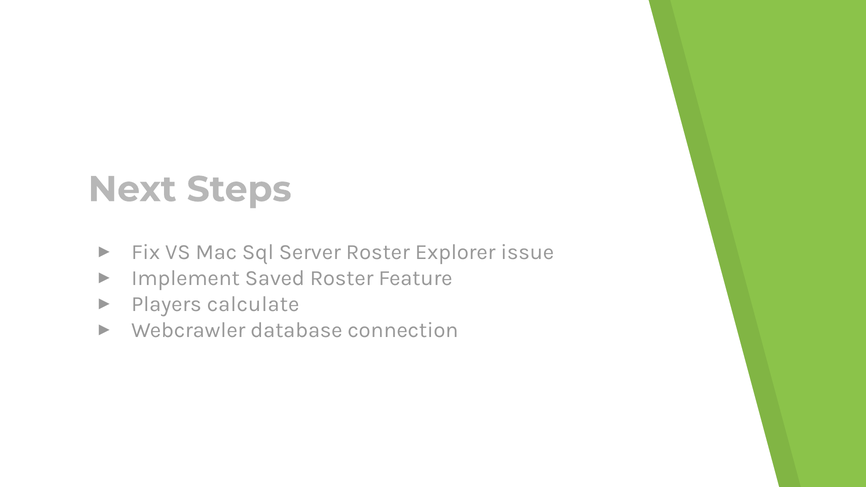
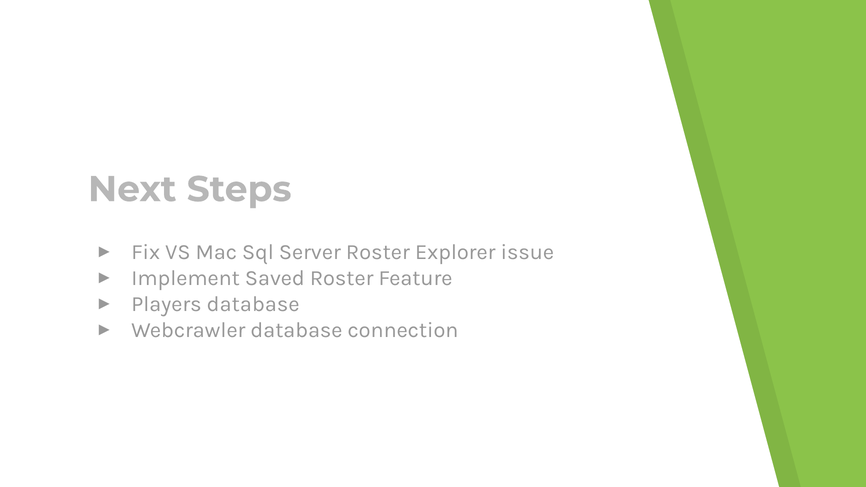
Players calculate: calculate -> database
